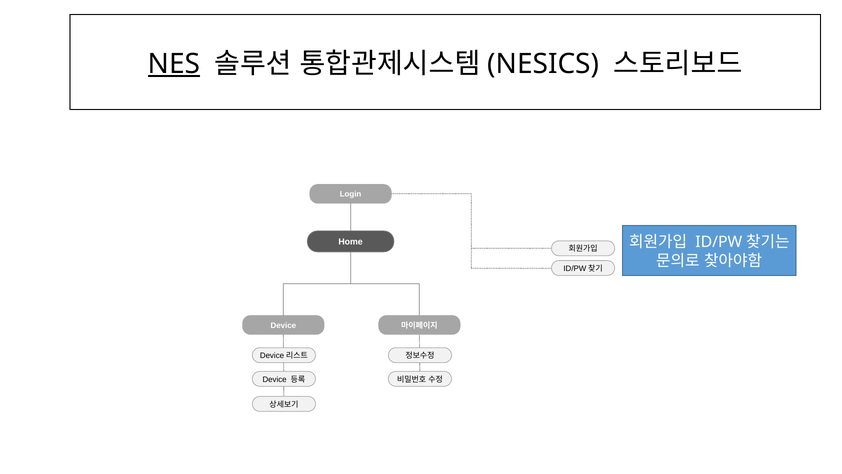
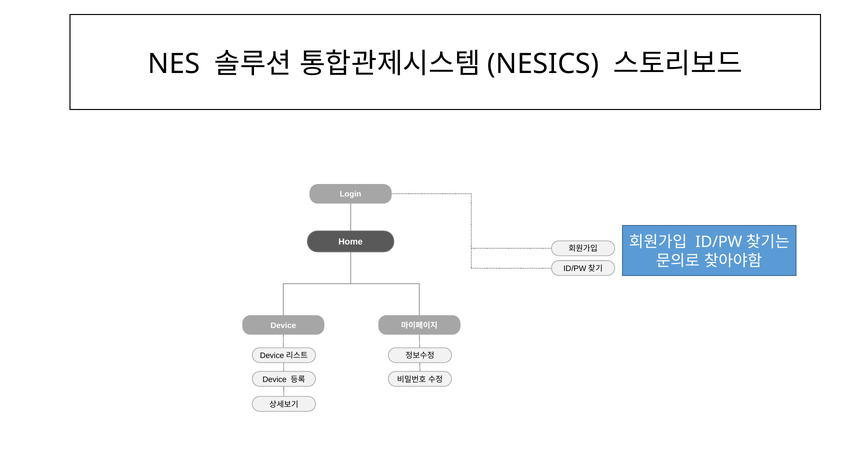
NES underline: present -> none
